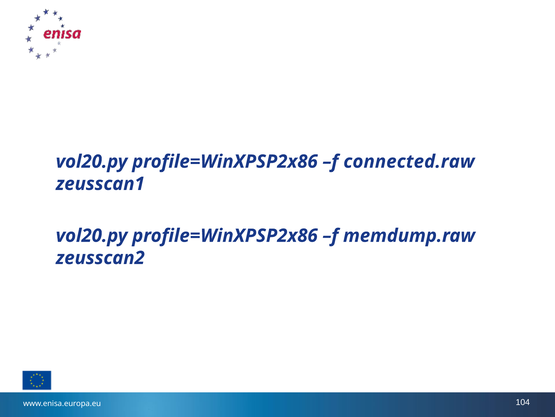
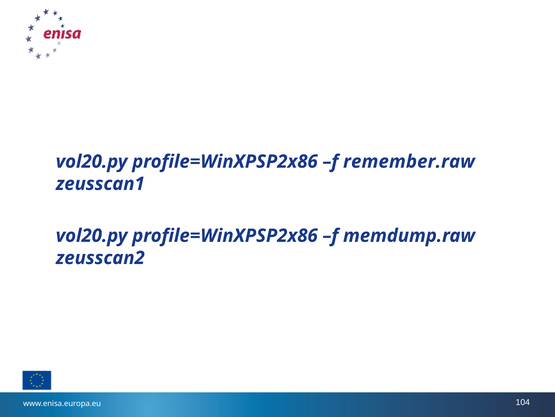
connected.raw: connected.raw -> remember.raw
